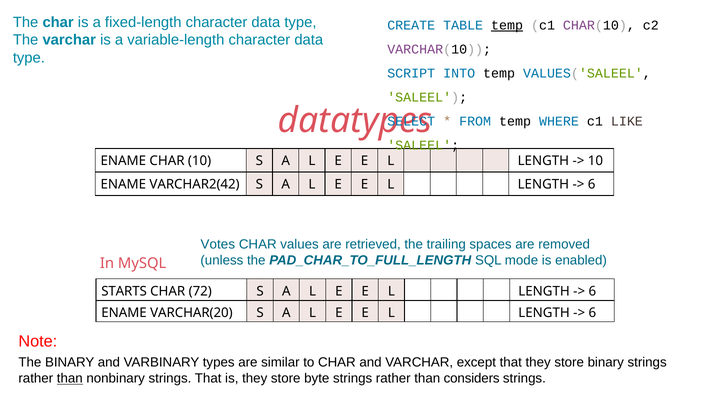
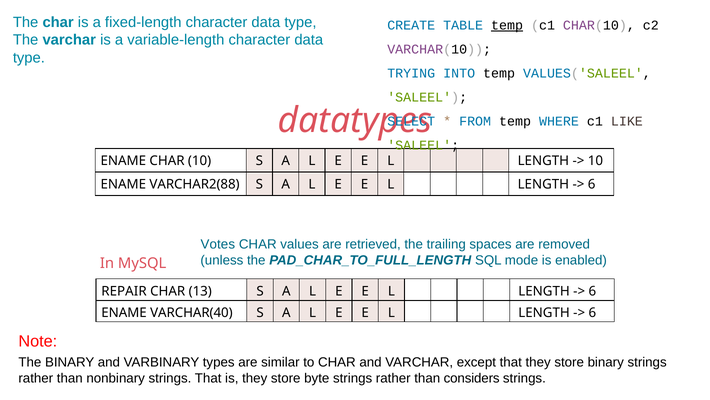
SCRIPT: SCRIPT -> TRYING
VARCHAR2(42: VARCHAR2(42 -> VARCHAR2(88
STARTS: STARTS -> REPAIR
72: 72 -> 13
VARCHAR(20: VARCHAR(20 -> VARCHAR(40
than at (70, 378) underline: present -> none
